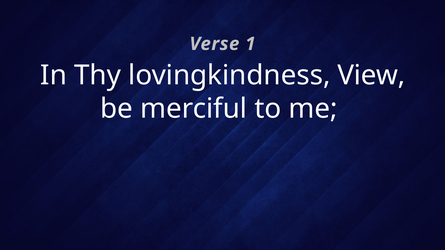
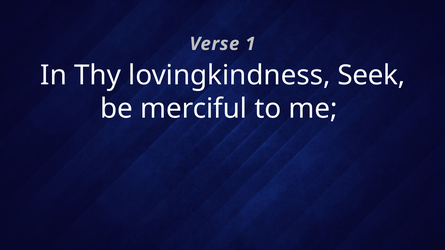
View: View -> Seek
